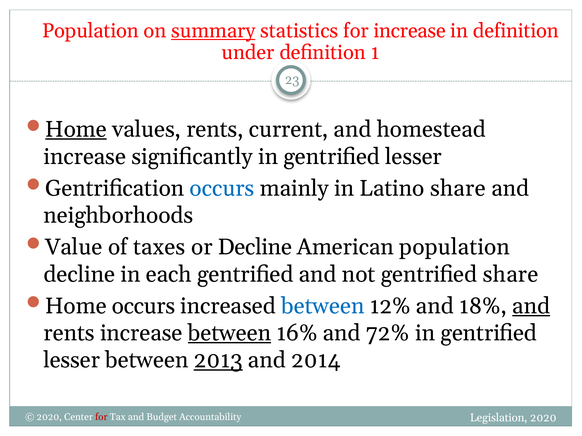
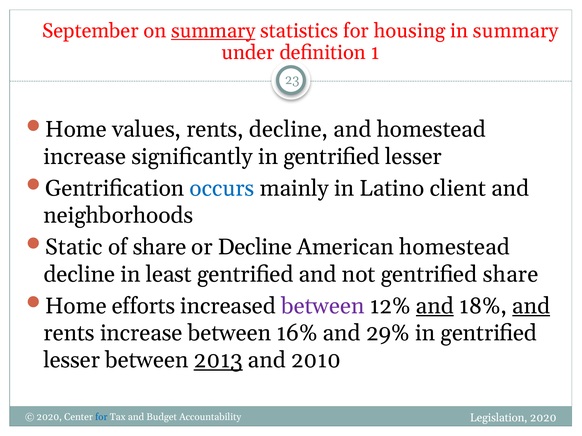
Population at (90, 31): Population -> September
for increase: increase -> housing
in definition: definition -> summary
Home at (76, 130) underline: present -> none
rents current: current -> decline
Latino share: share -> client
Value: Value -> Static
of taxes: taxes -> share
American population: population -> homestead
each: each -> least
Home occurs: occurs -> efforts
between at (323, 306) colour: blue -> purple
and at (435, 306) underline: none -> present
between at (229, 333) underline: present -> none
72%: 72% -> 29%
2014: 2014 -> 2010
for at (101, 417) colour: red -> blue
